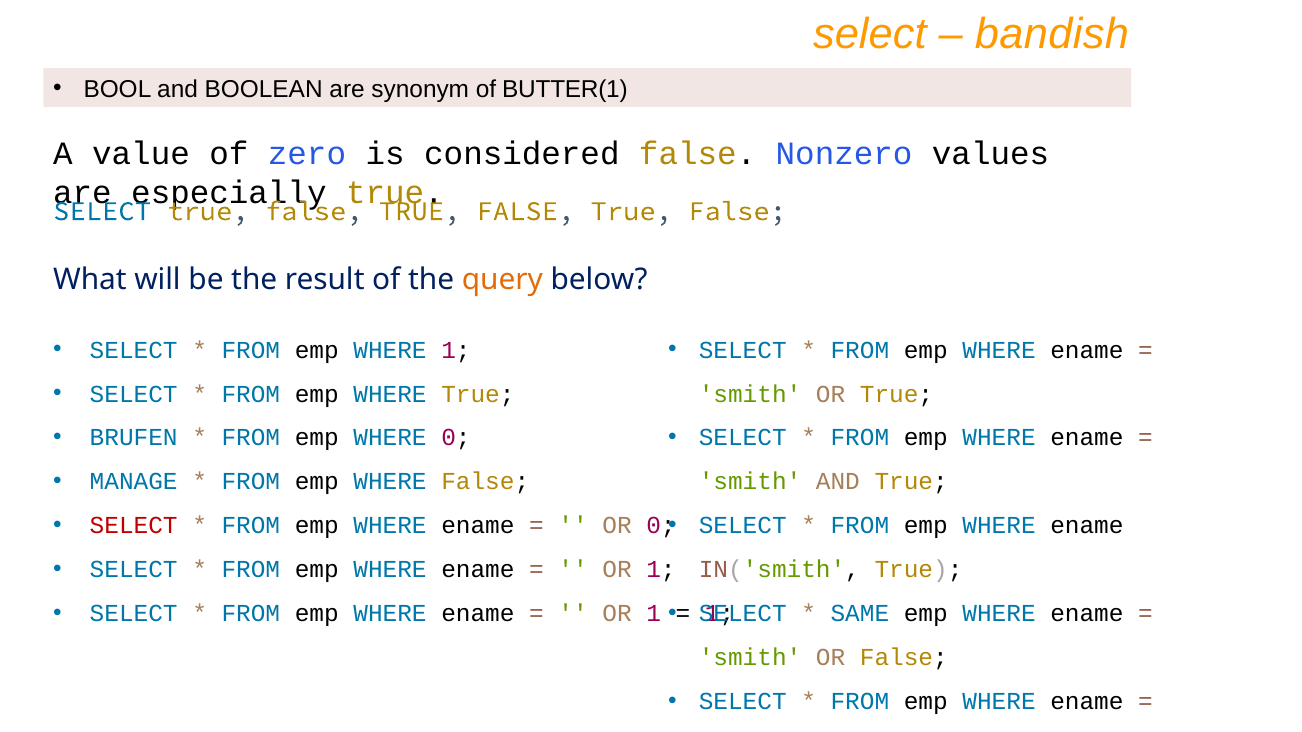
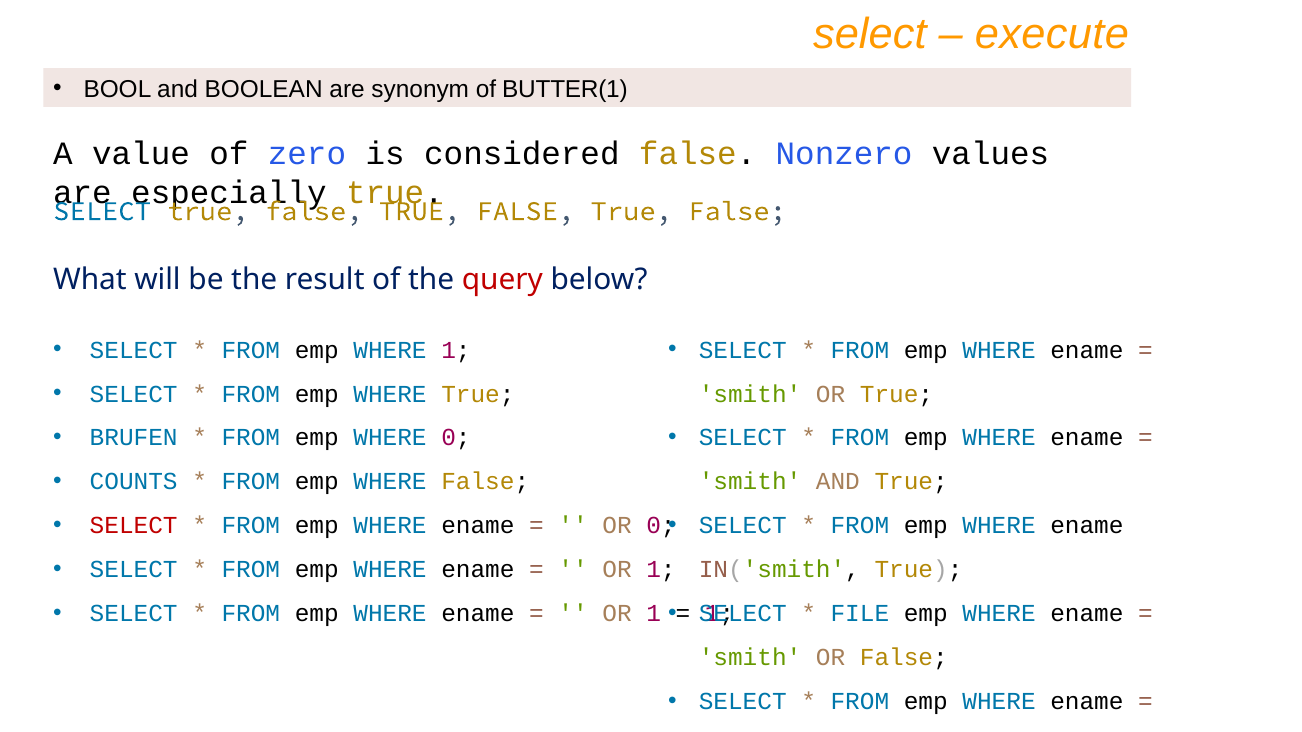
bandish: bandish -> execute
query colour: orange -> red
MANAGE: MANAGE -> COUNTS
SAME: SAME -> FILE
